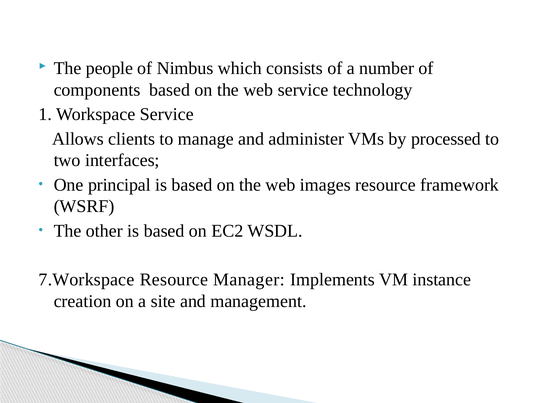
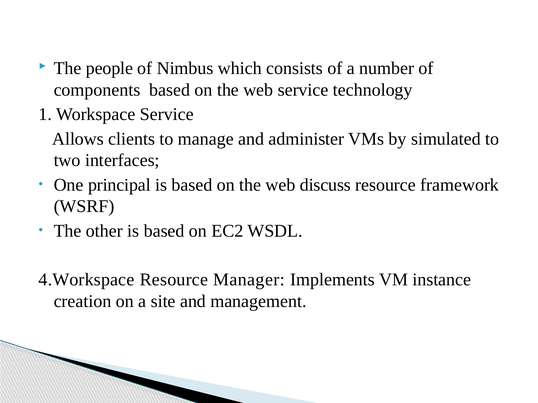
processed: processed -> simulated
images: images -> discuss
7.Workspace: 7.Workspace -> 4.Workspace
